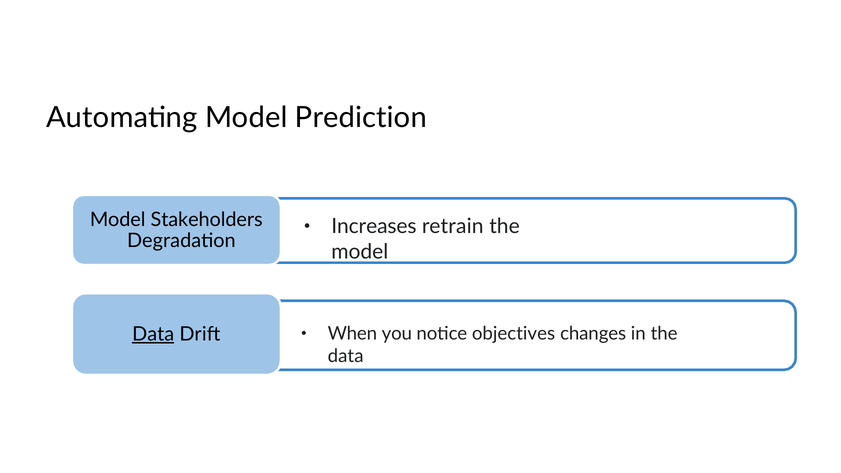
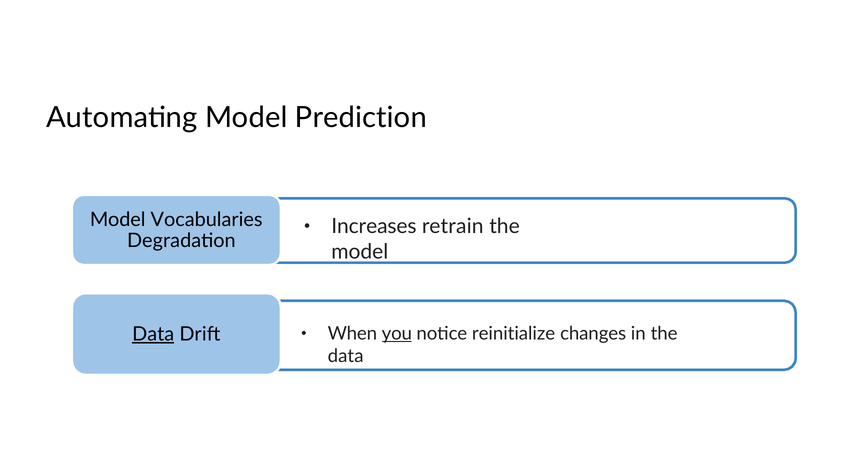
Stakeholders: Stakeholders -> Vocabularies
you underline: none -> present
objectives: objectives -> reinitialize
